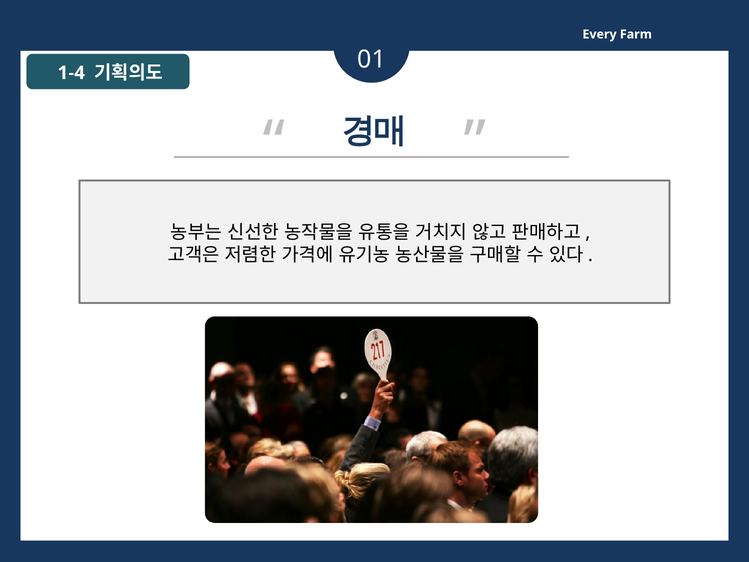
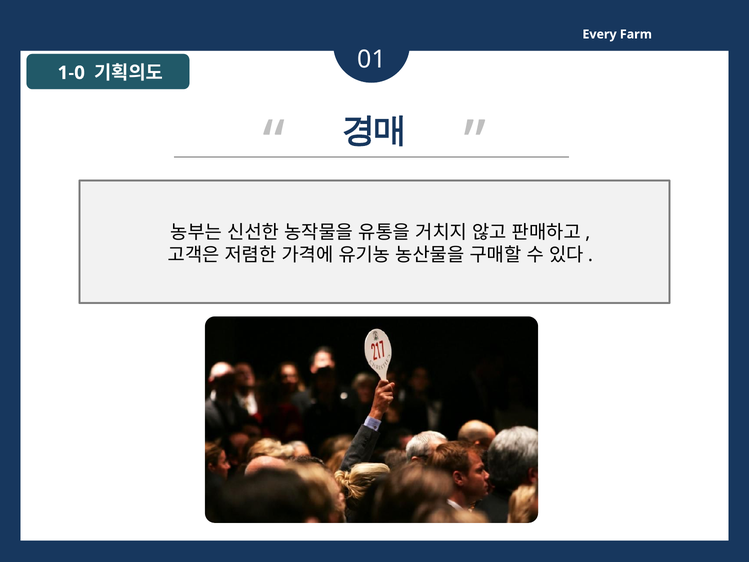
1-4: 1-4 -> 1-0
